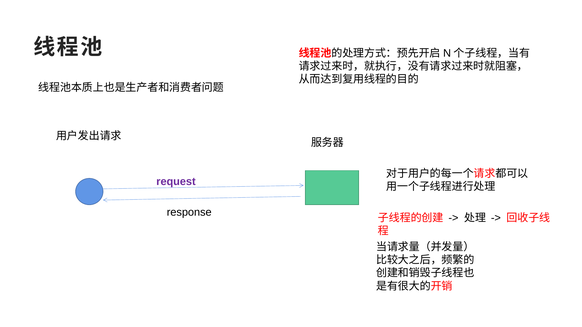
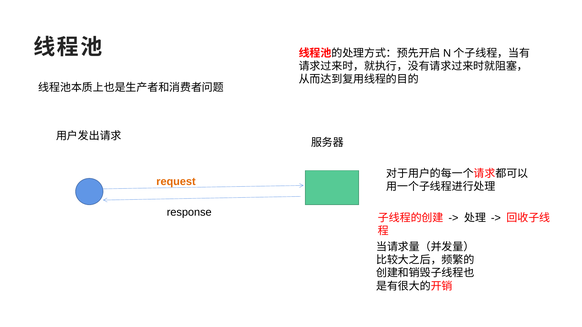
request colour: purple -> orange
